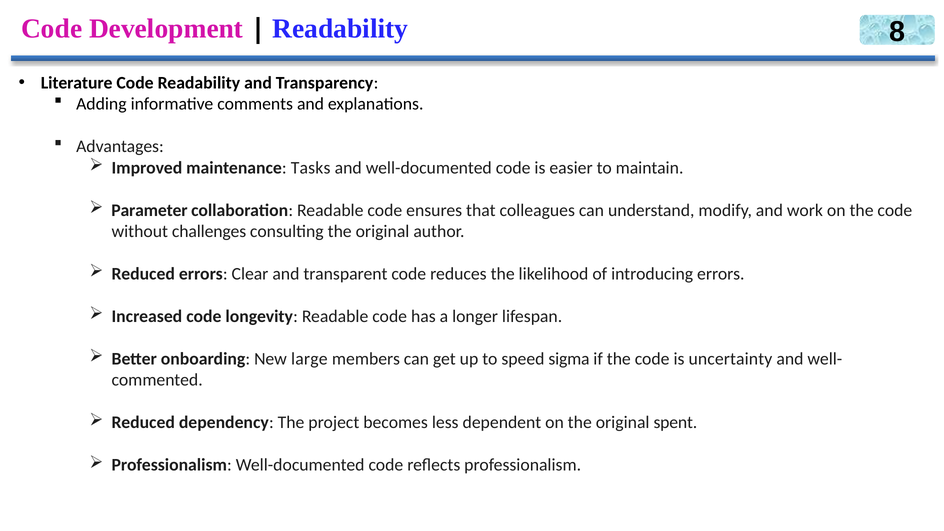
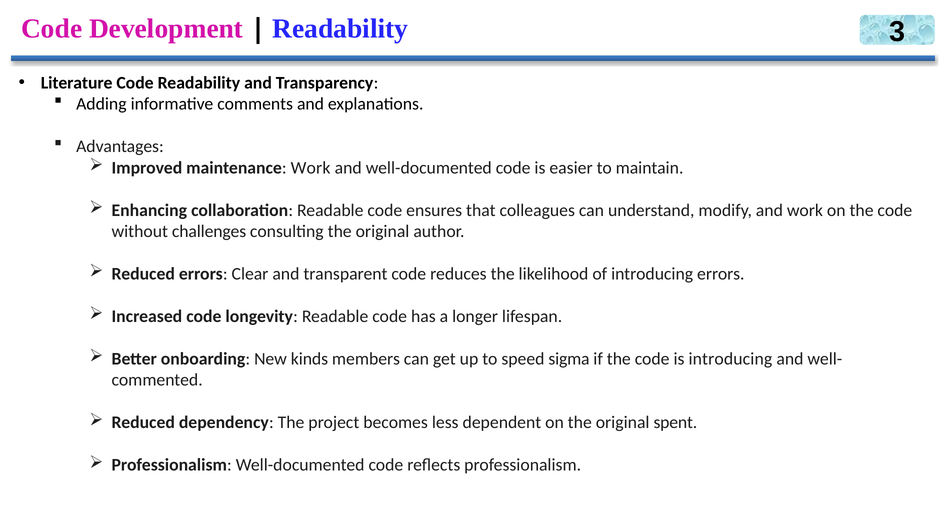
8: 8 -> 3
maintenance Tasks: Tasks -> Work
Parameter: Parameter -> Enhancing
large: large -> kinds
is uncertainty: uncertainty -> introducing
